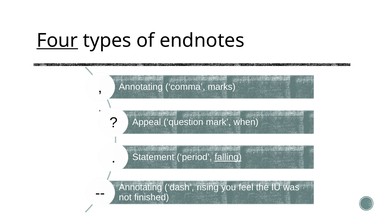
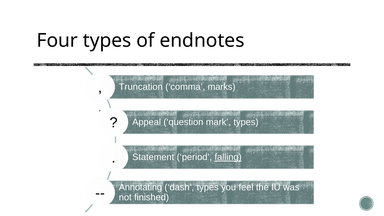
Four underline: present -> none
Annotating at (141, 87): Annotating -> Truncation
mark when: when -> types
dash rising: rising -> types
